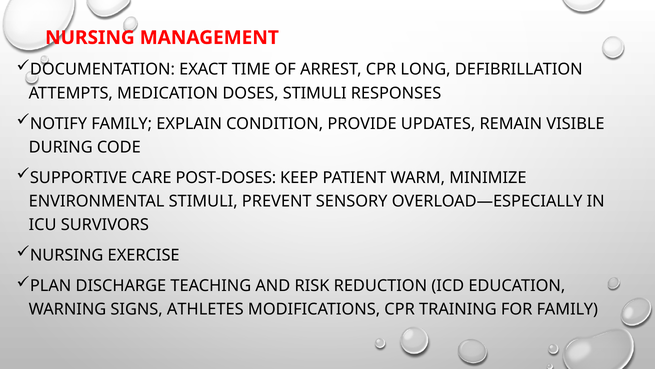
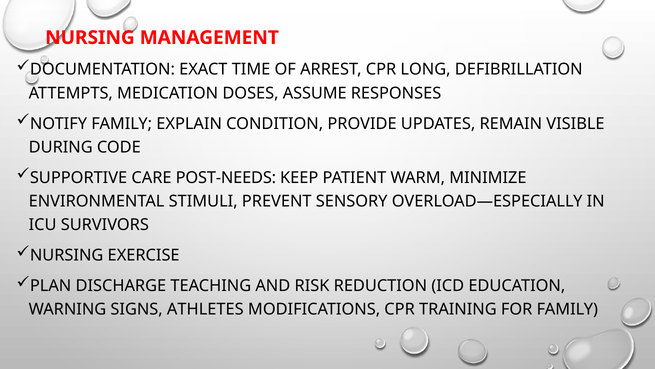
DOSES STIMULI: STIMULI -> ASSUME
POST‑DOSES: POST‑DOSES -> POST‑NEEDS
